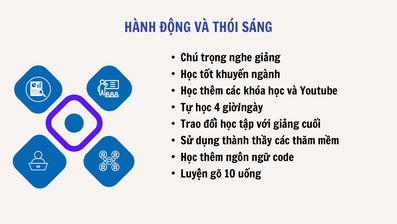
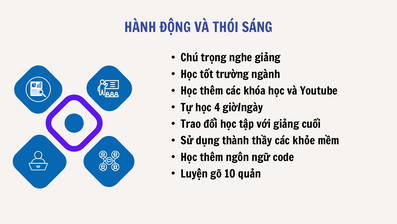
khuyến: khuyến -> trường
thăm: thăm -> khỏe
uống: uống -> quản
